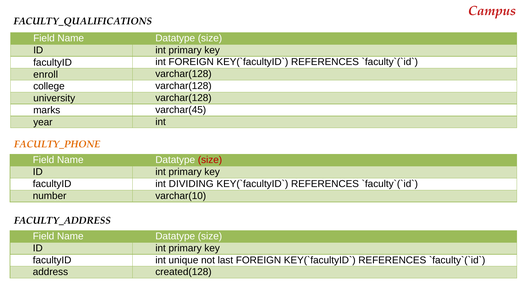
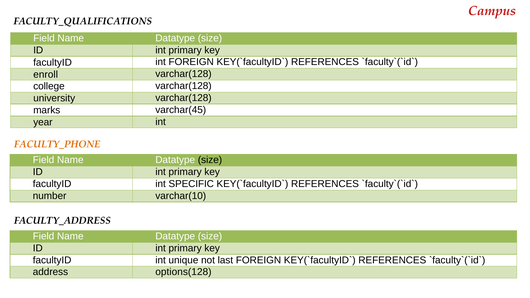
size at (210, 160) colour: red -> black
DIVIDING: DIVIDING -> SPECIFIC
created(128: created(128 -> options(128
